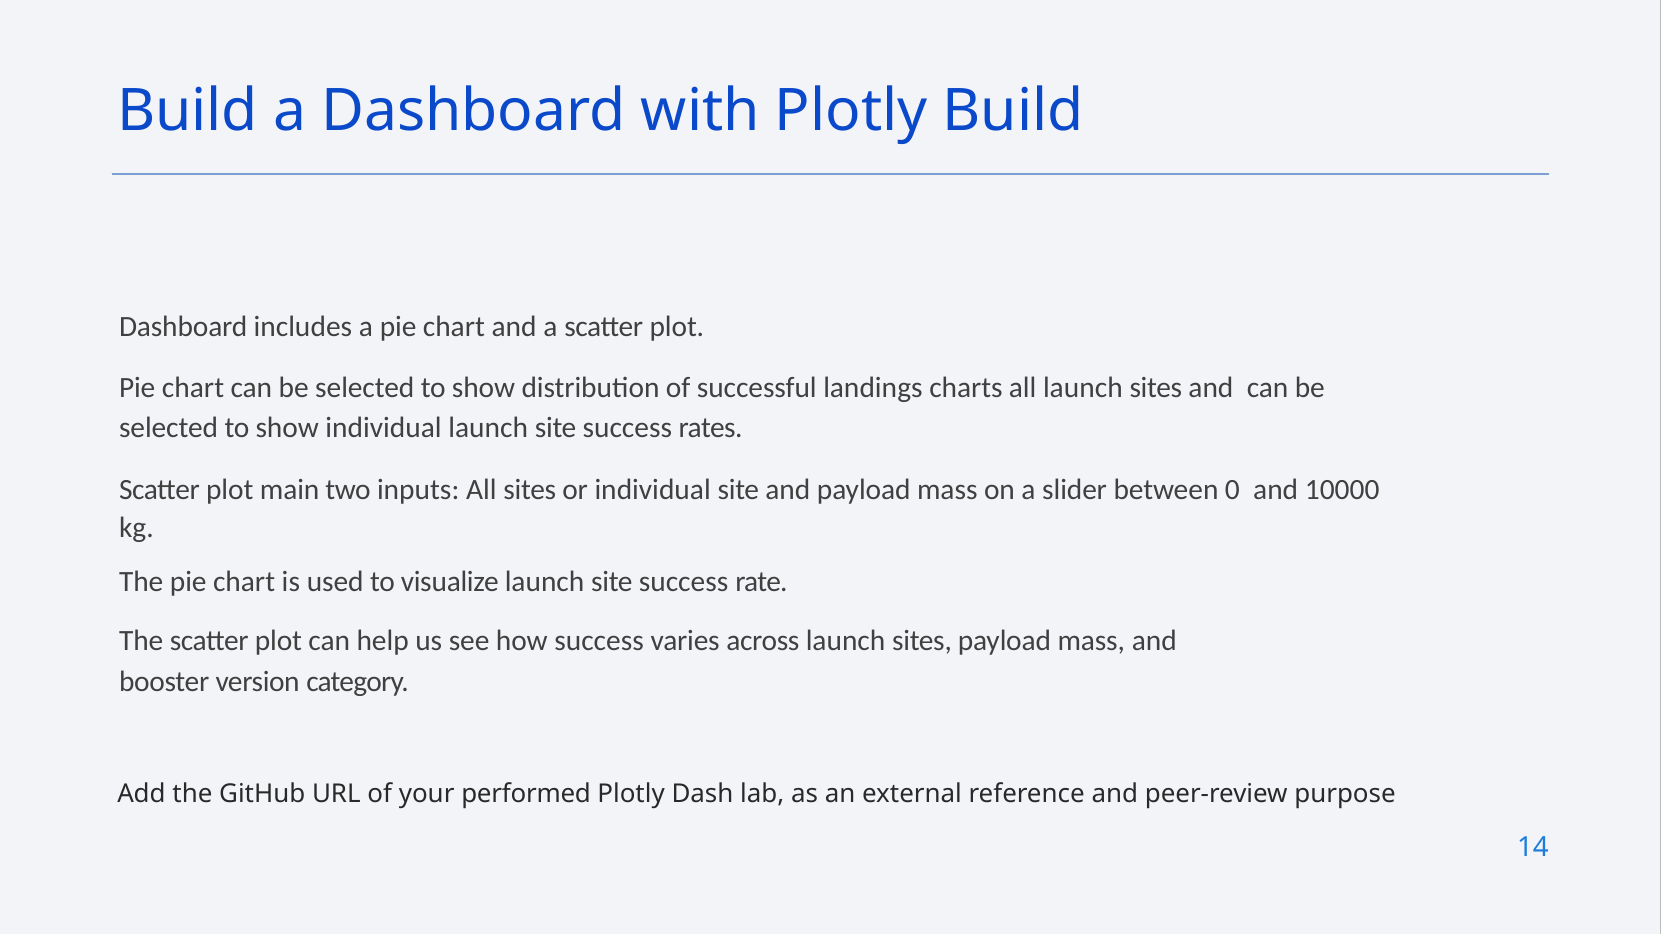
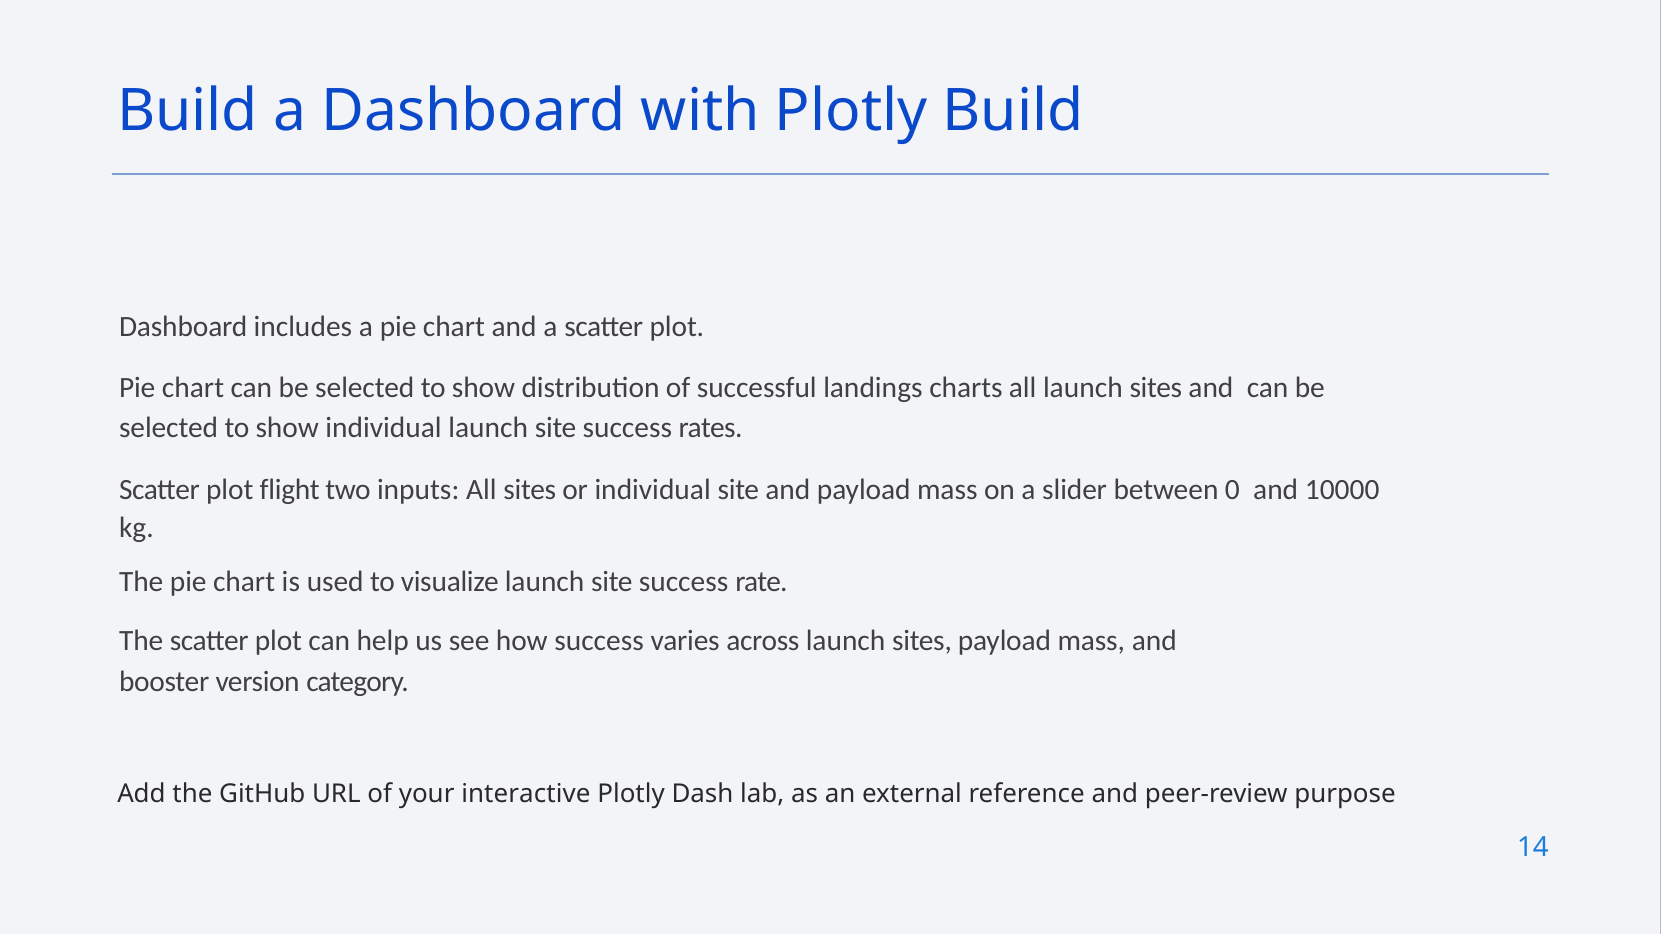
main: main -> flight
performed: performed -> interactive
